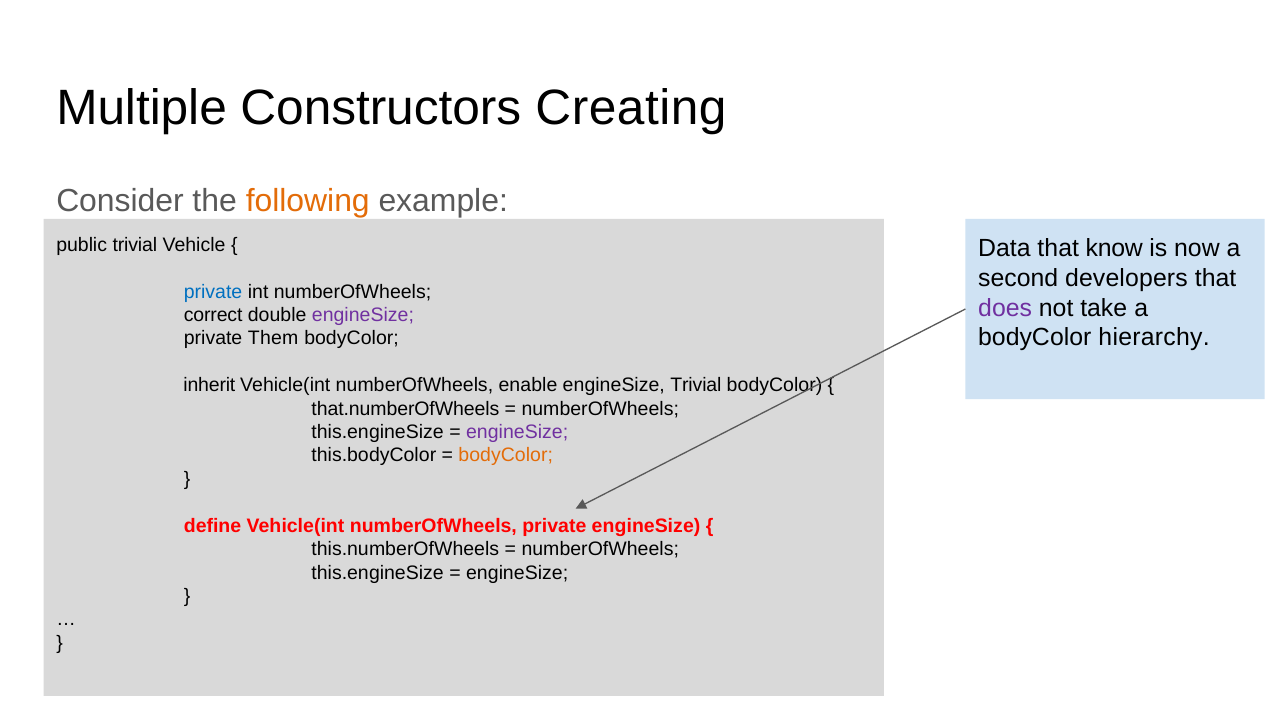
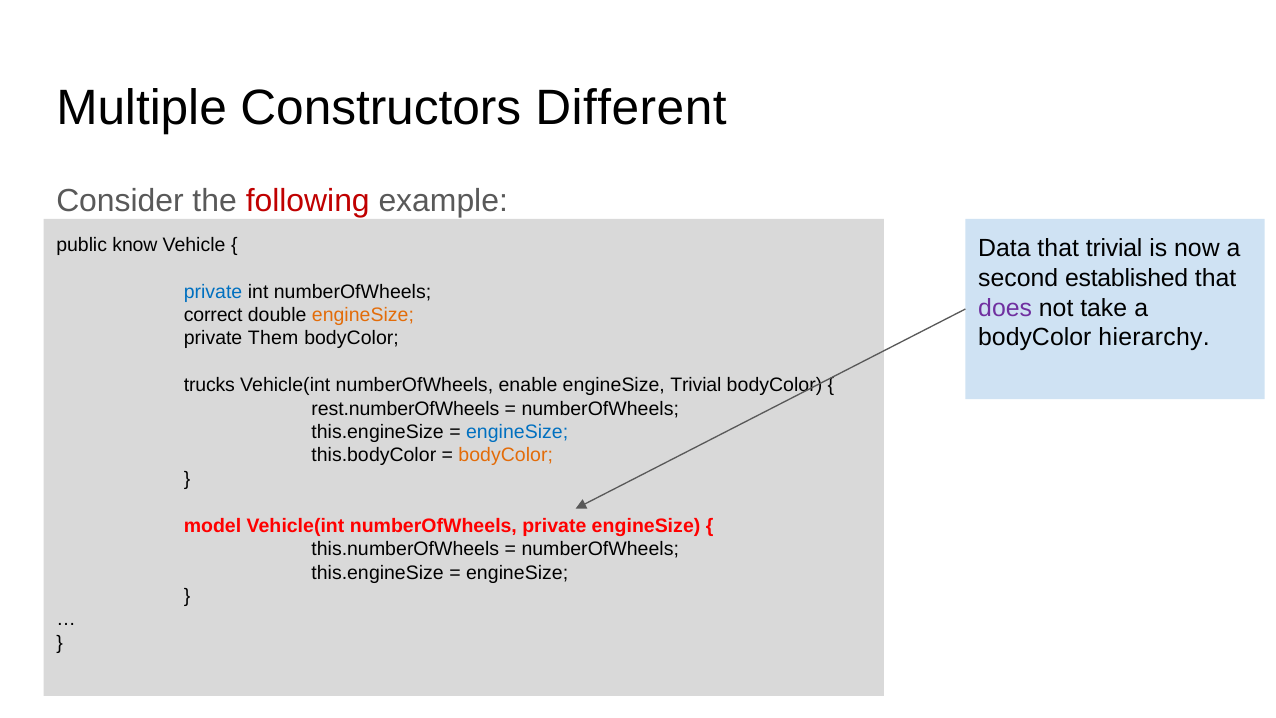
Creating: Creating -> Different
following colour: orange -> red
public trivial: trivial -> know
that know: know -> trivial
developers: developers -> established
engineSize at (363, 315) colour: purple -> orange
inherit: inherit -> trucks
that.numberOfWheels: that.numberOfWheels -> rest.numberOfWheels
engineSize at (517, 432) colour: purple -> blue
define: define -> model
